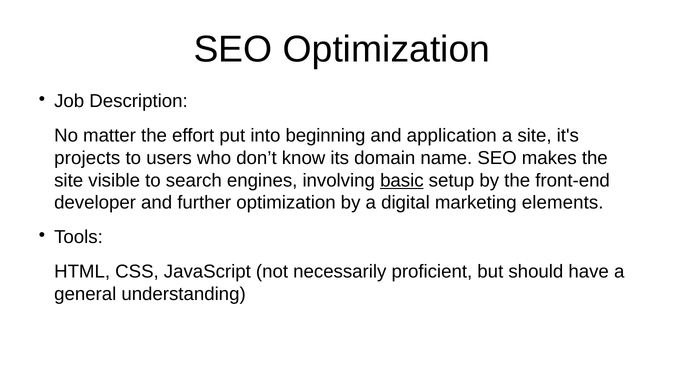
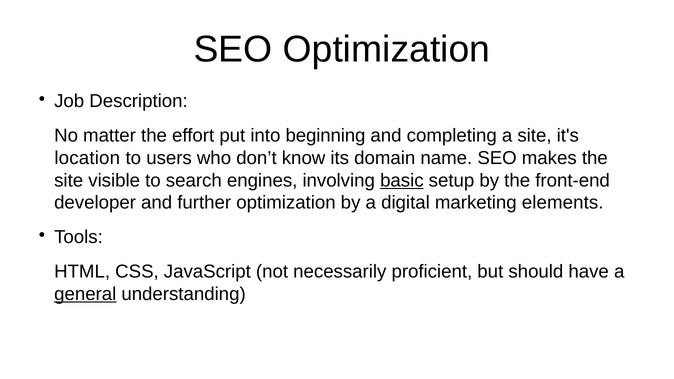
application: application -> completing
projects: projects -> location
general underline: none -> present
